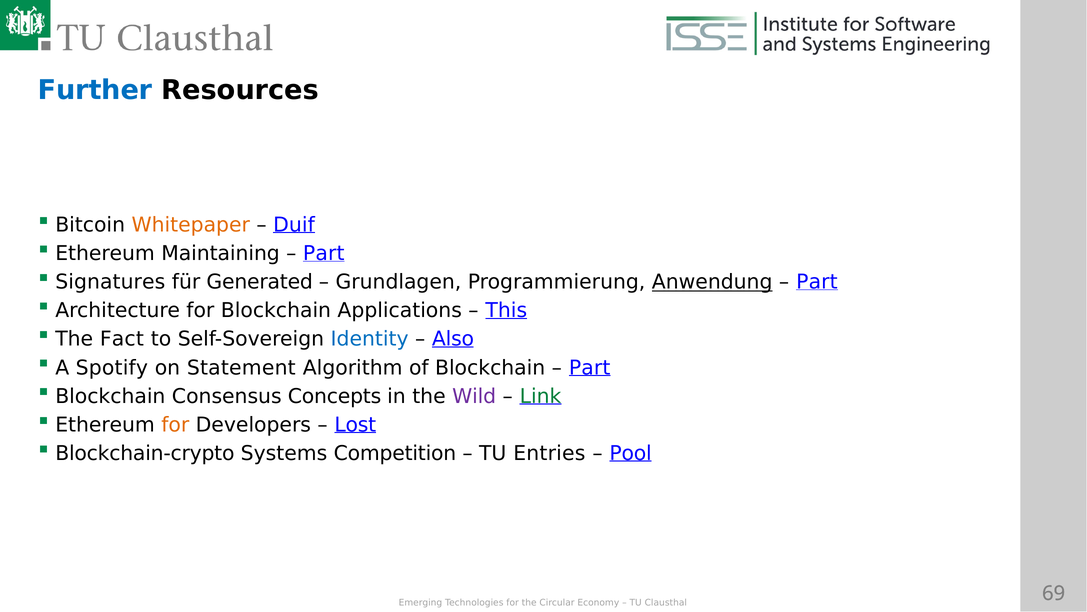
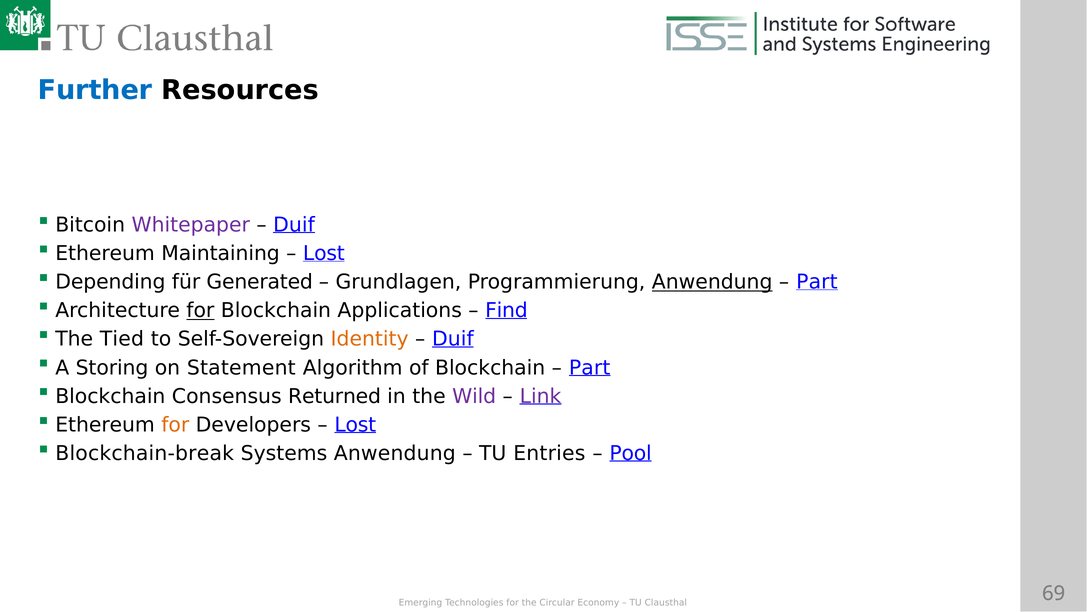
Whitepaper colour: orange -> purple
Part at (324, 253): Part -> Lost
Signatures: Signatures -> Depending
for at (200, 310) underline: none -> present
This: This -> Find
Fact: Fact -> Tied
Identity colour: blue -> orange
Also at (453, 339): Also -> Duif
Spotify: Spotify -> Storing
Concepts: Concepts -> Returned
Link colour: green -> purple
Blockchain-crypto: Blockchain-crypto -> Blockchain-break
Systems Competition: Competition -> Anwendung
